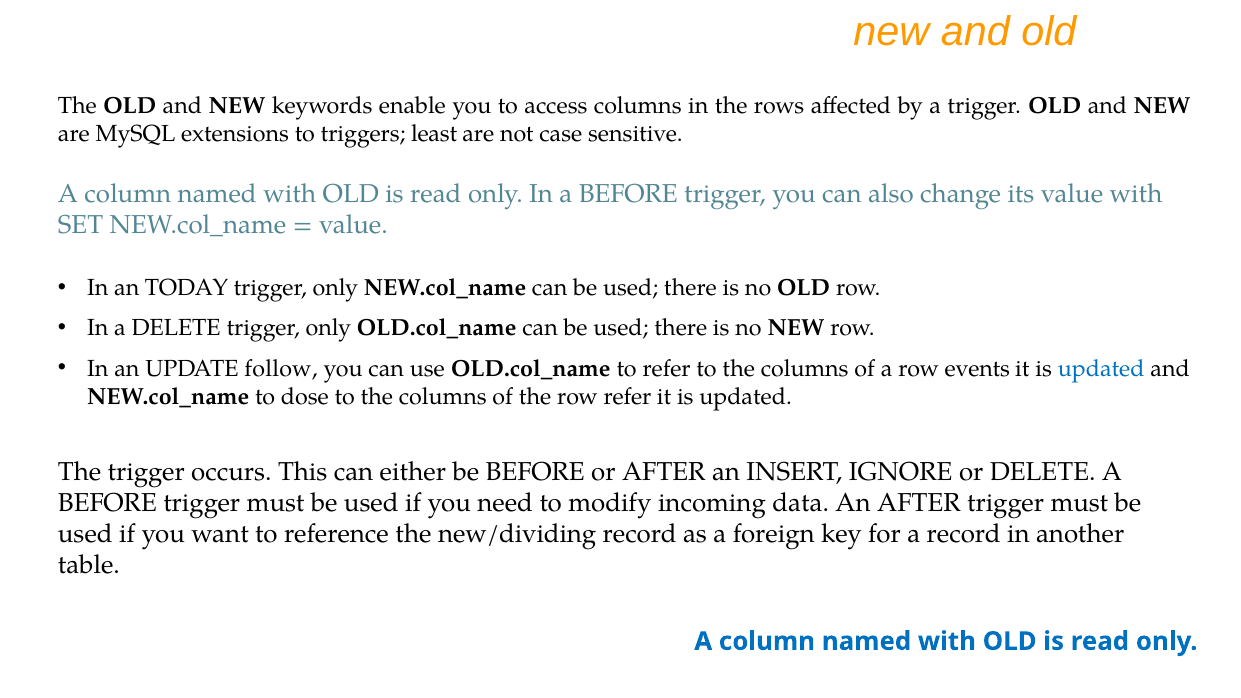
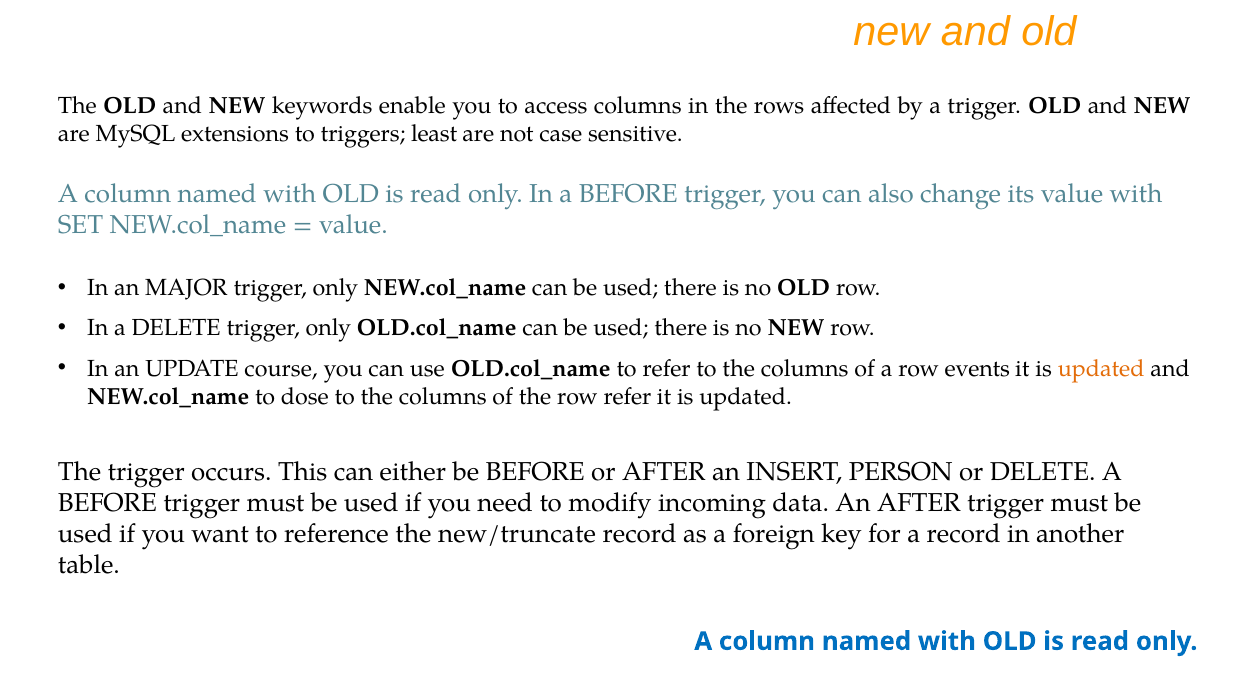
TODAY: TODAY -> MAJOR
follow: follow -> course
updated at (1101, 368) colour: blue -> orange
IGNORE: IGNORE -> PERSON
new/dividing: new/dividing -> new/truncate
